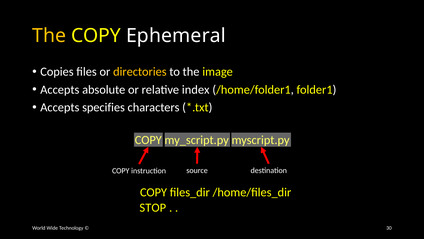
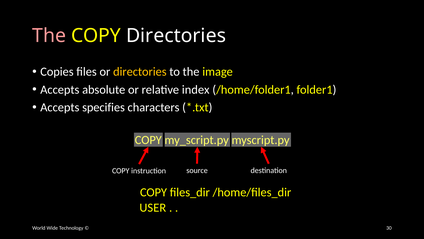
The at (49, 36) colour: yellow -> pink
COPY Ephemeral: Ephemeral -> Directories
STOP: STOP -> USER
